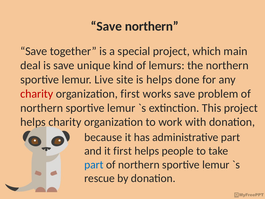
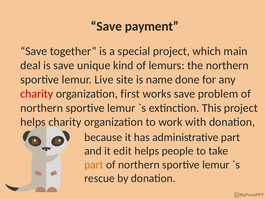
Save northern: northern -> payment
is helps: helps -> name
it first: first -> edit
part at (94, 164) colour: blue -> orange
